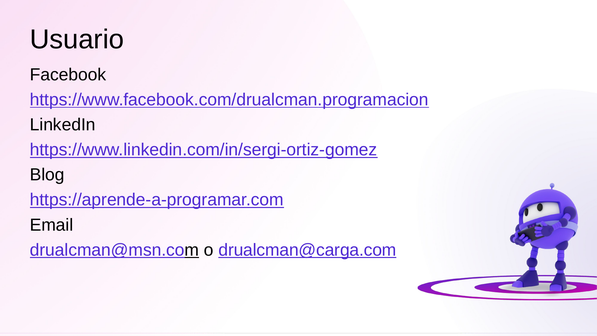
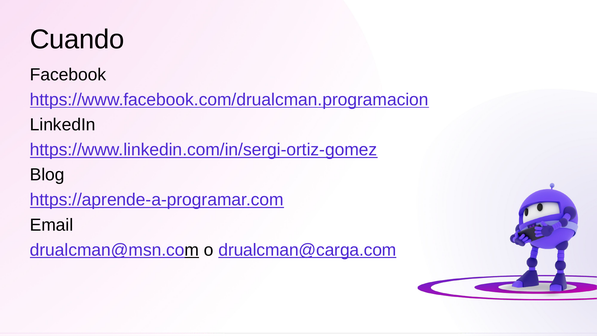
Usuario: Usuario -> Cuando
